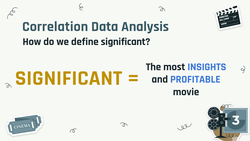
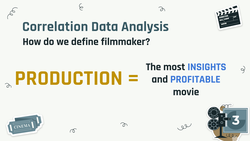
define significant: significant -> filmmaker
SIGNIFICANT at (69, 78): SIGNIFICANT -> PRODUCTION
